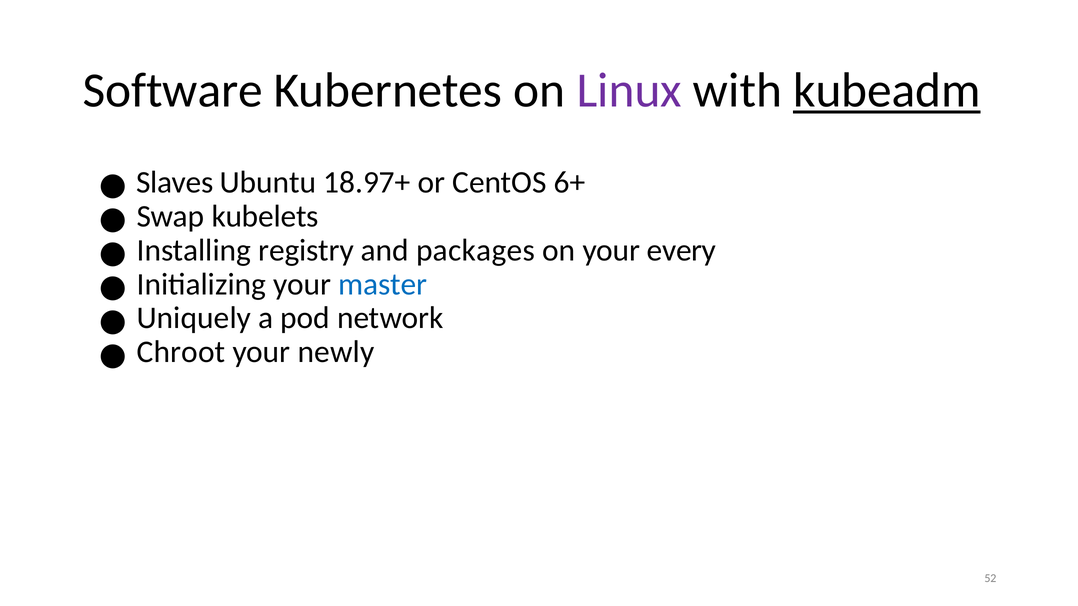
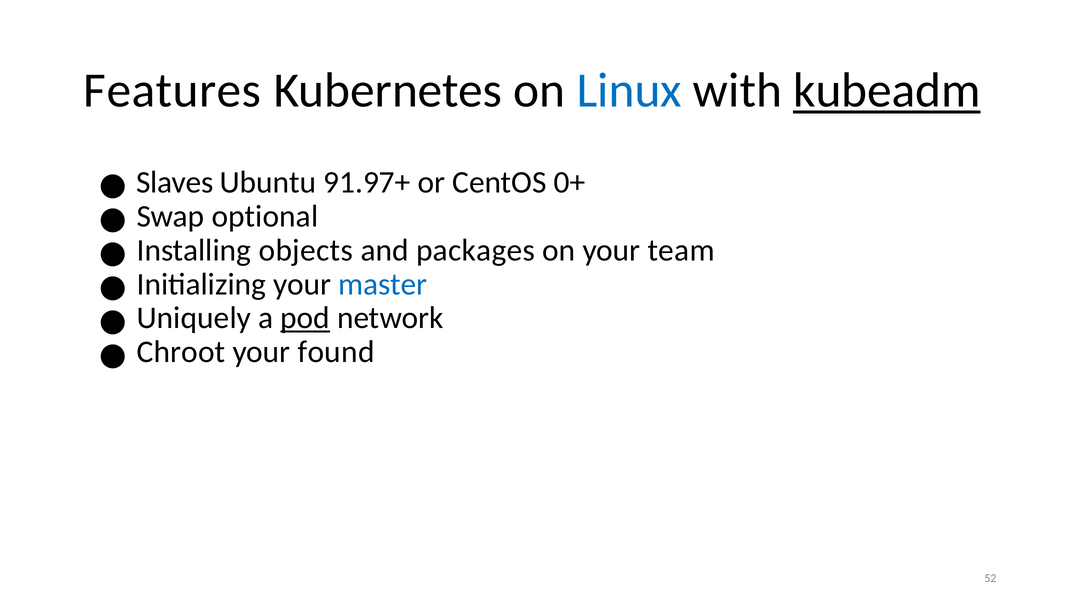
Software: Software -> Features
Linux colour: purple -> blue
18.97+: 18.97+ -> 91.97+
6+: 6+ -> 0+
kubelets: kubelets -> optional
registry: registry -> objects
every: every -> team
pod underline: none -> present
newly: newly -> found
